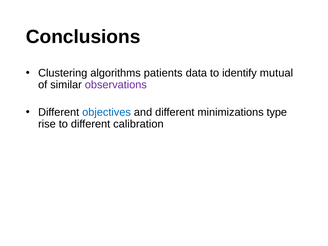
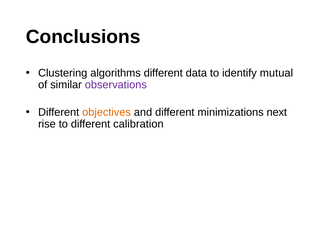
algorithms patients: patients -> different
objectives colour: blue -> orange
type: type -> next
